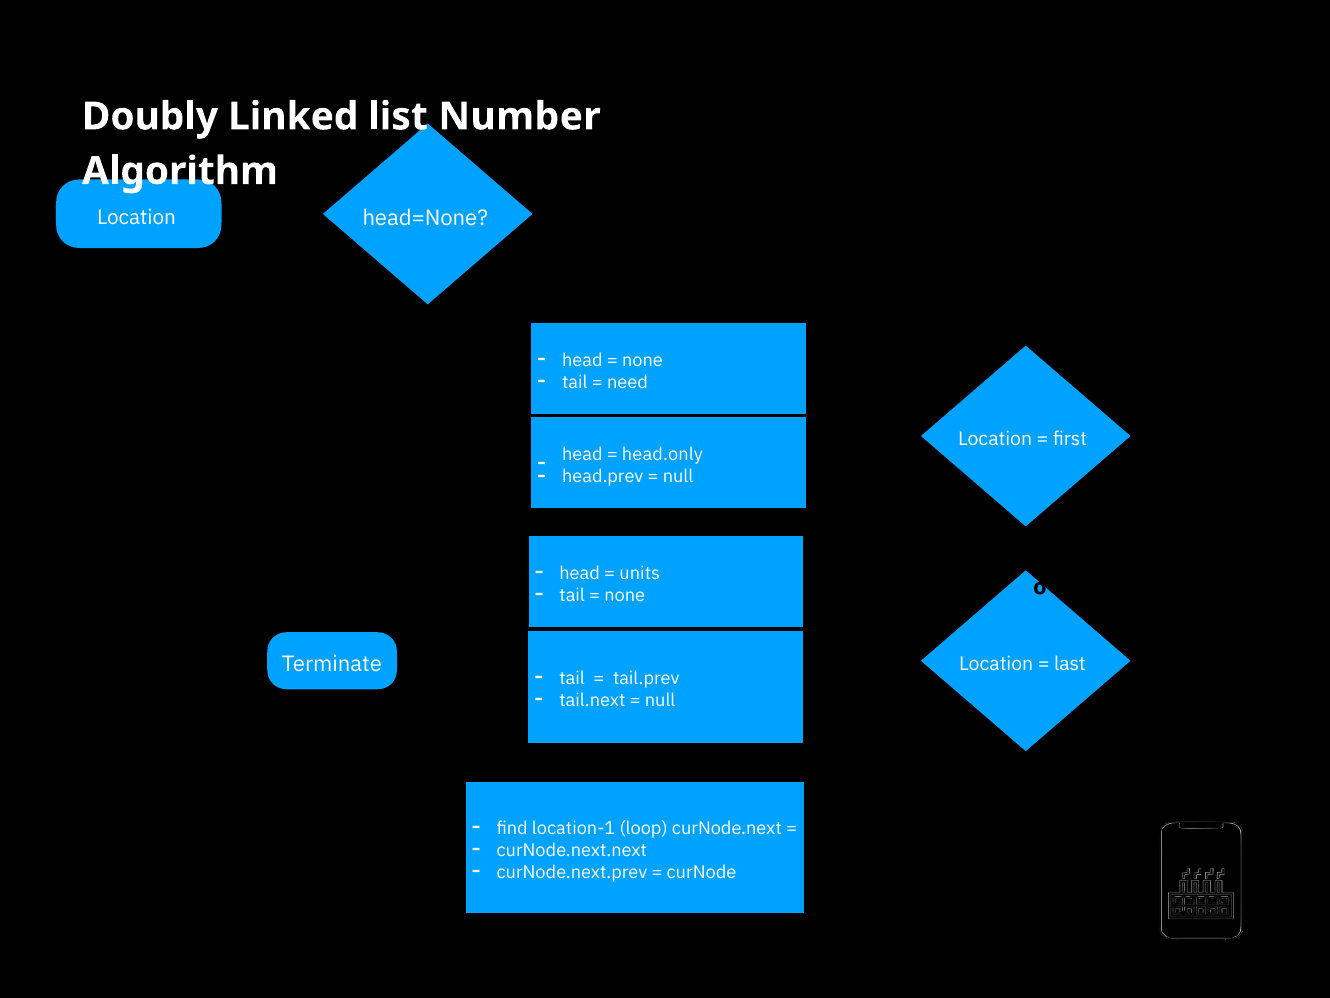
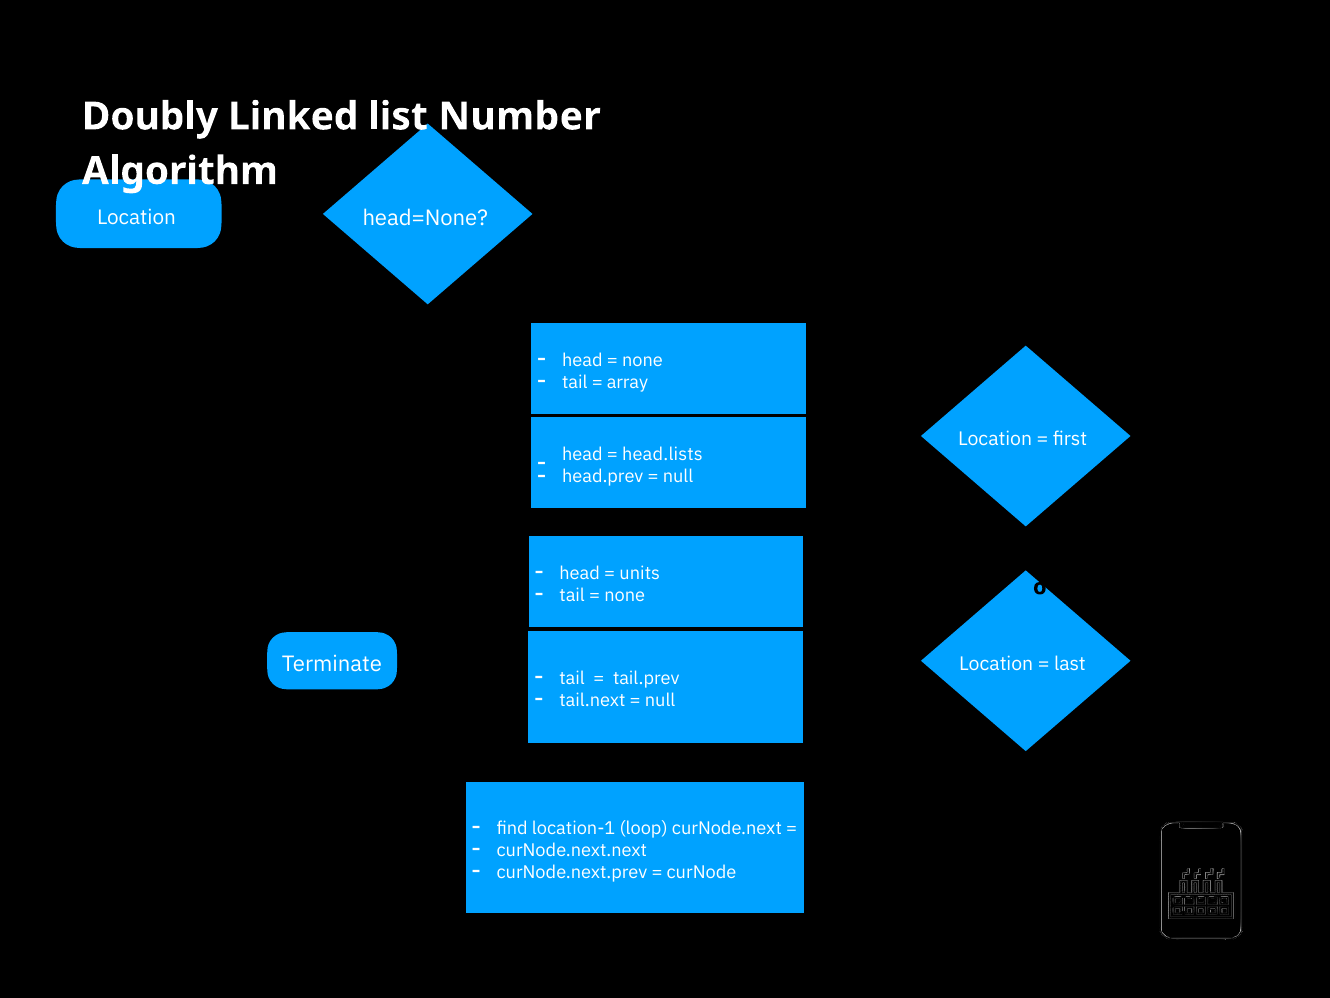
need: need -> array
head.only: head.only -> head.lists
